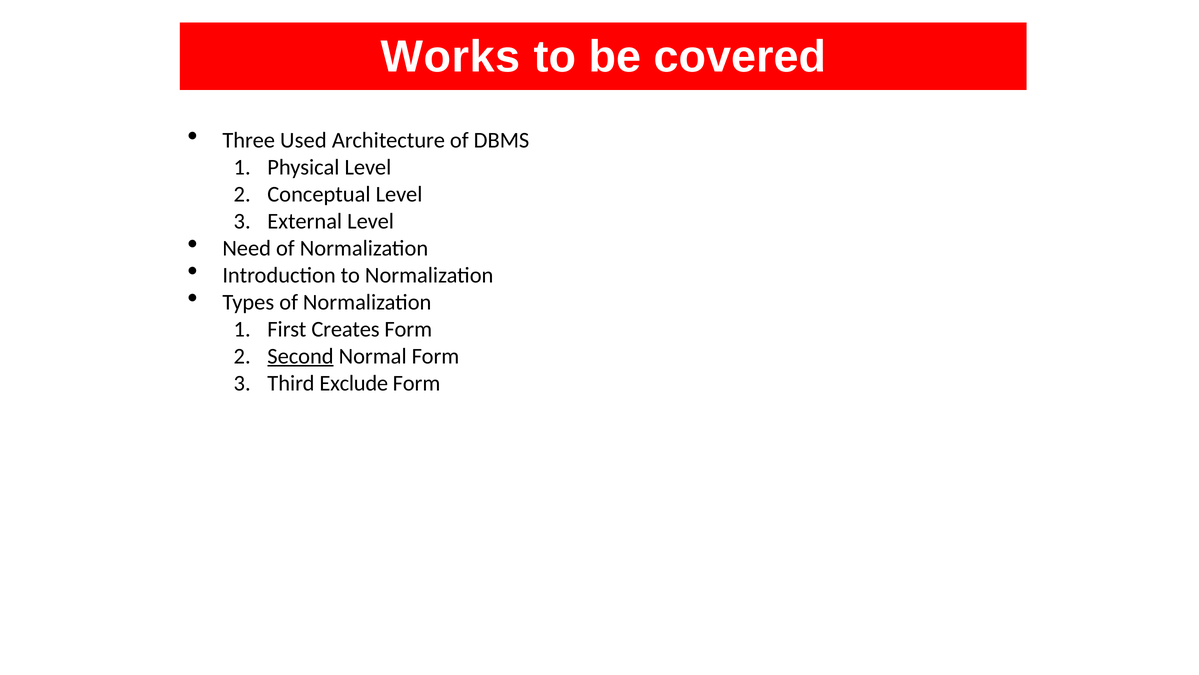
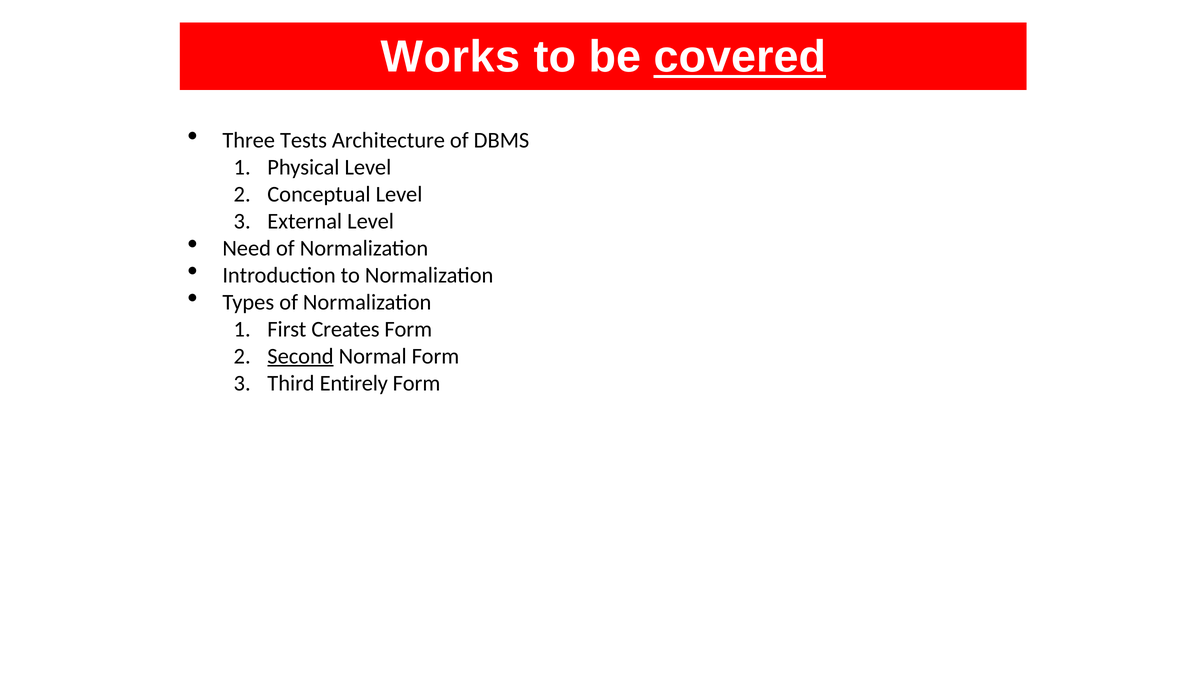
covered underline: none -> present
Used: Used -> Tests
Exclude: Exclude -> Entirely
